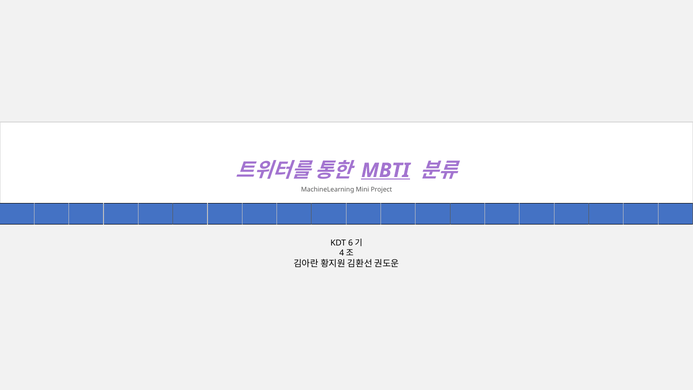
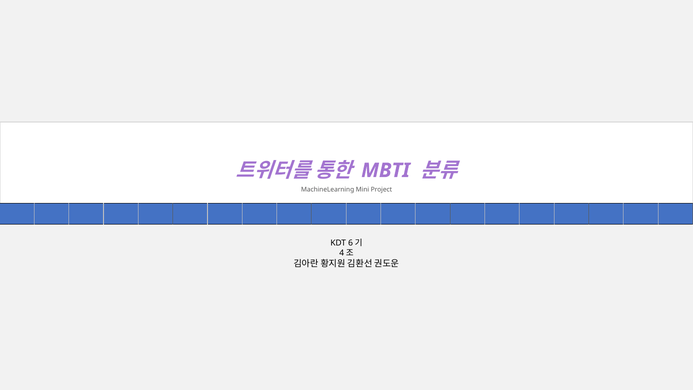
MBTI underline: present -> none
